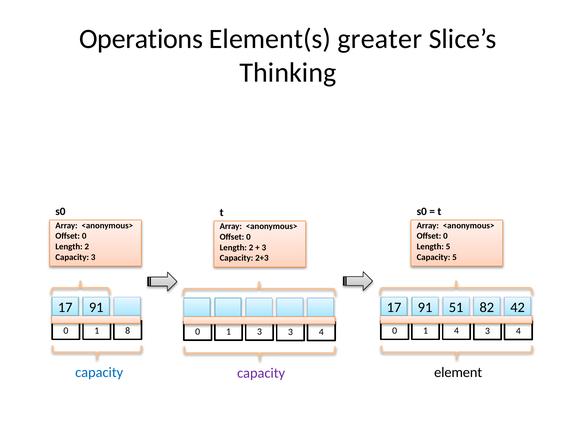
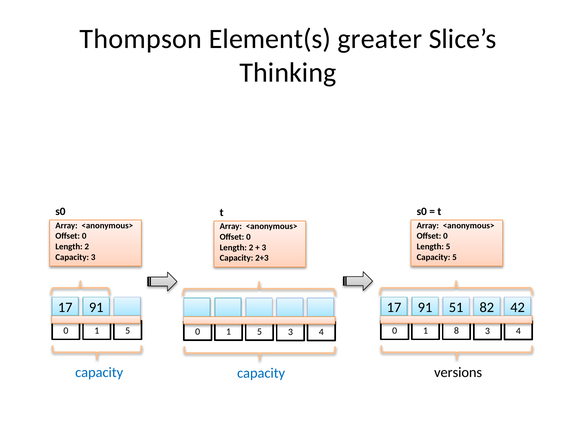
Operations: Operations -> Thompson
8 at (128, 331): 8 -> 5
1 4: 4 -> 8
3 at (259, 332): 3 -> 5
element: element -> versions
capacity at (261, 373) colour: purple -> blue
